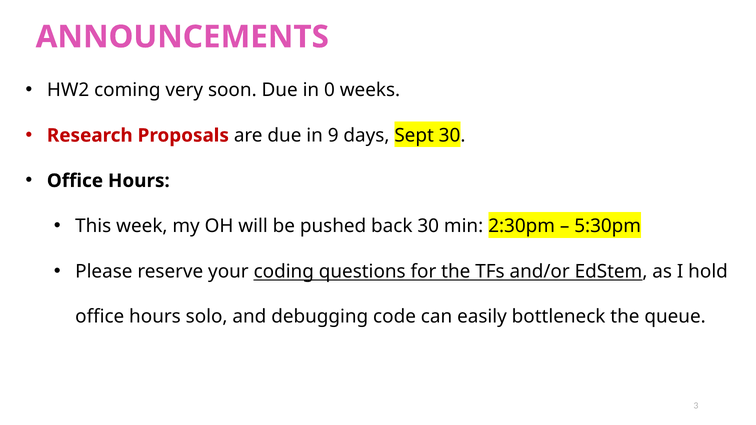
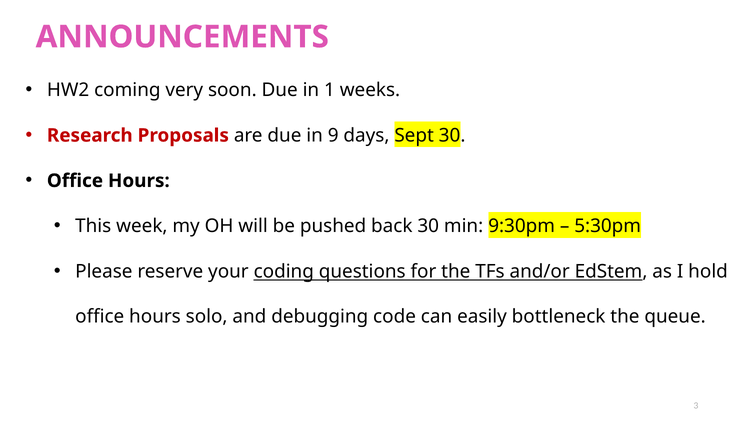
0: 0 -> 1
2:30pm: 2:30pm -> 9:30pm
